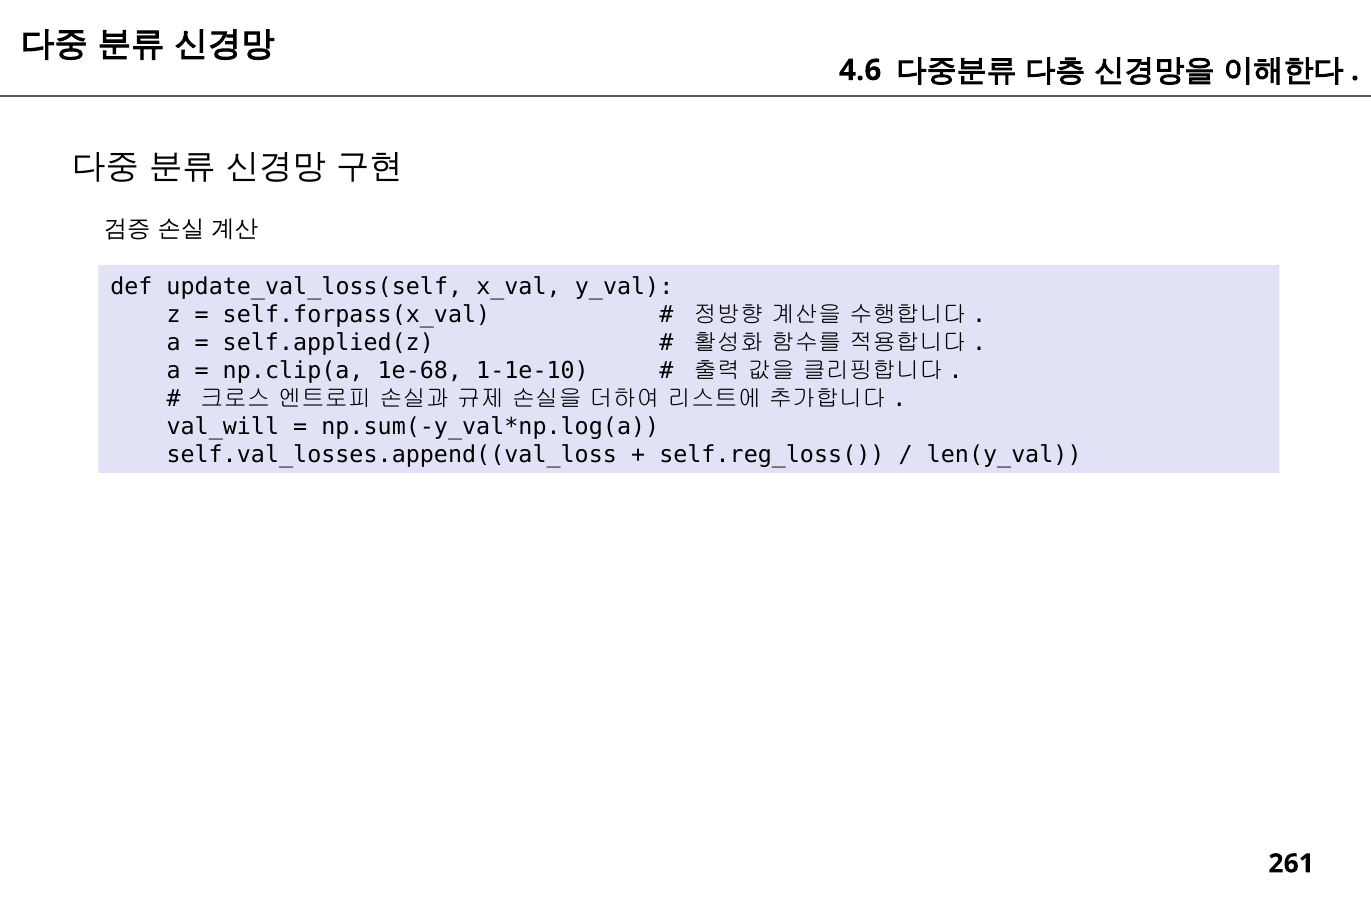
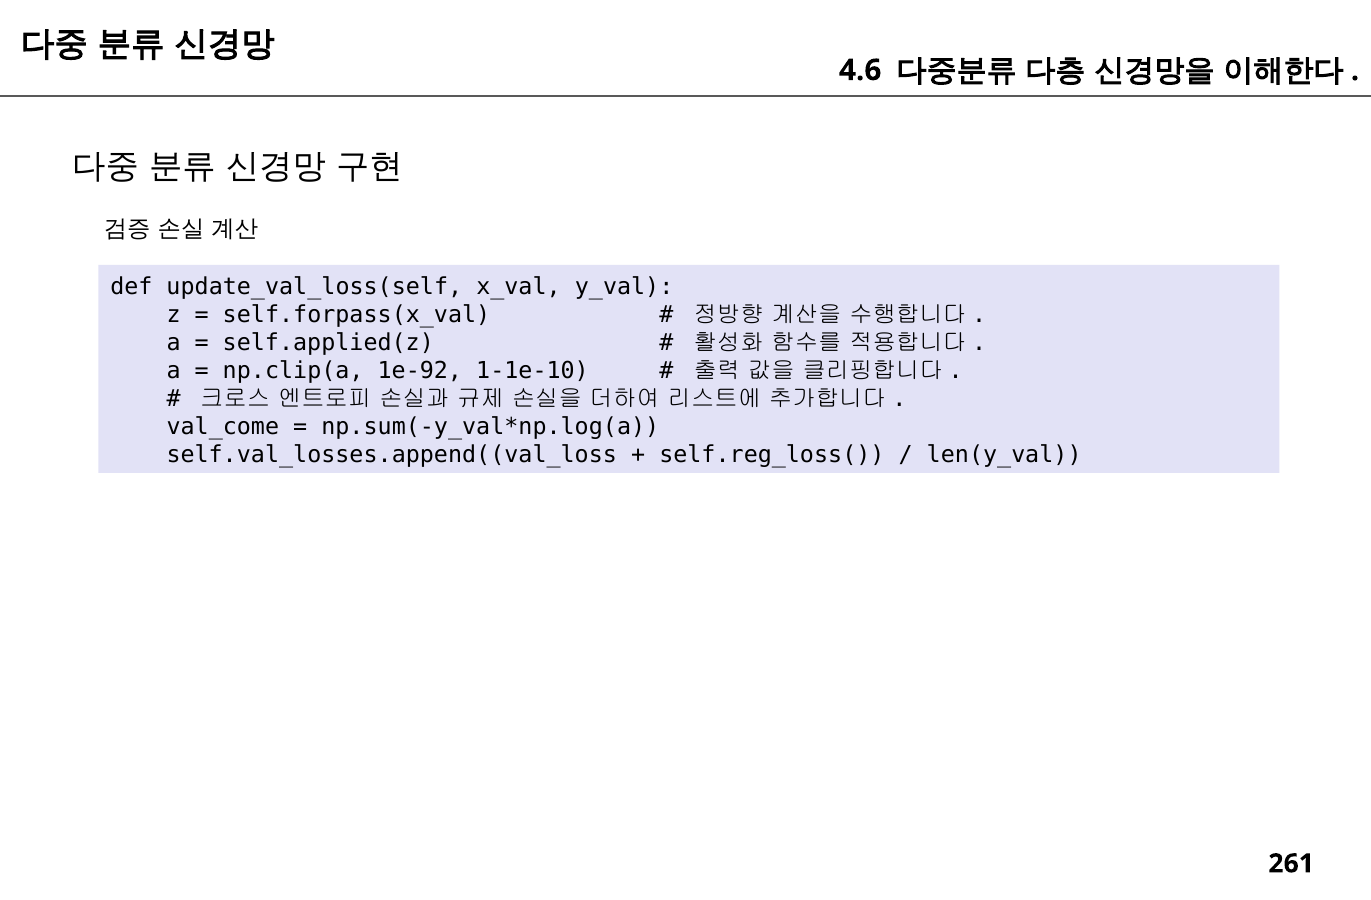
1e-68: 1e-68 -> 1e-92
val_will: val_will -> val_come
